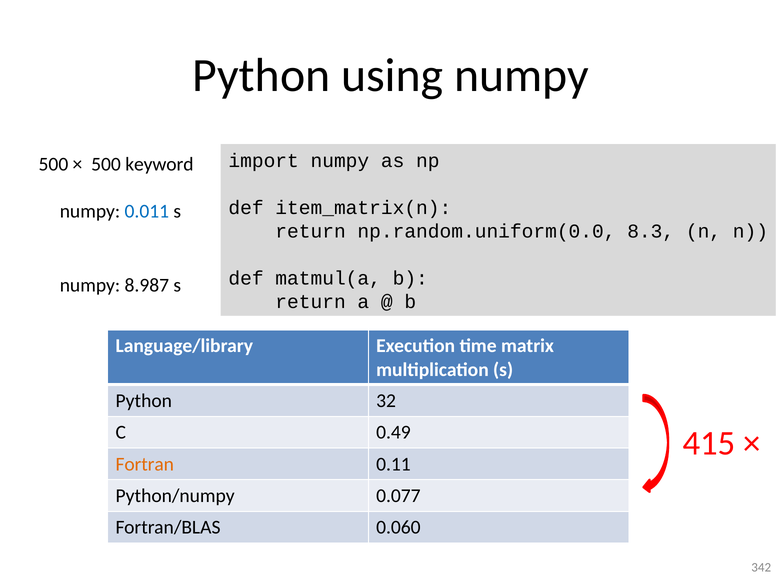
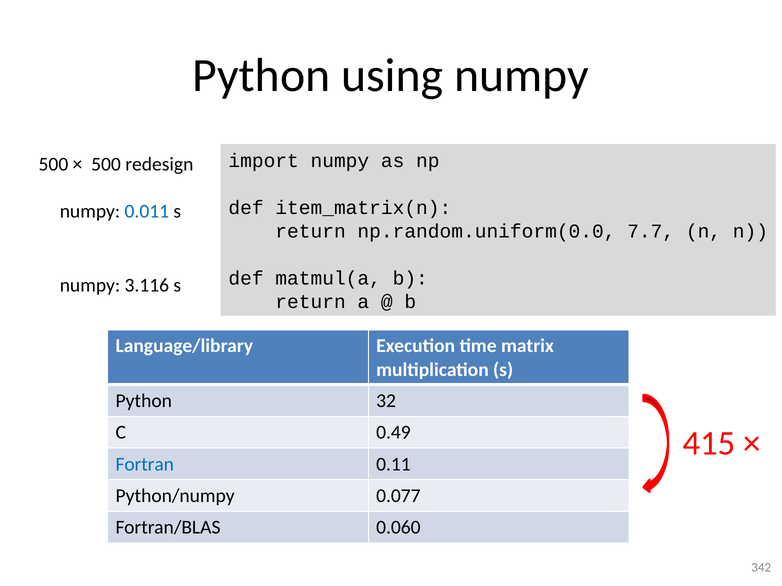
keyword: keyword -> redesign
8.3: 8.3 -> 7.7
8.987: 8.987 -> 3.116
Fortran colour: orange -> blue
